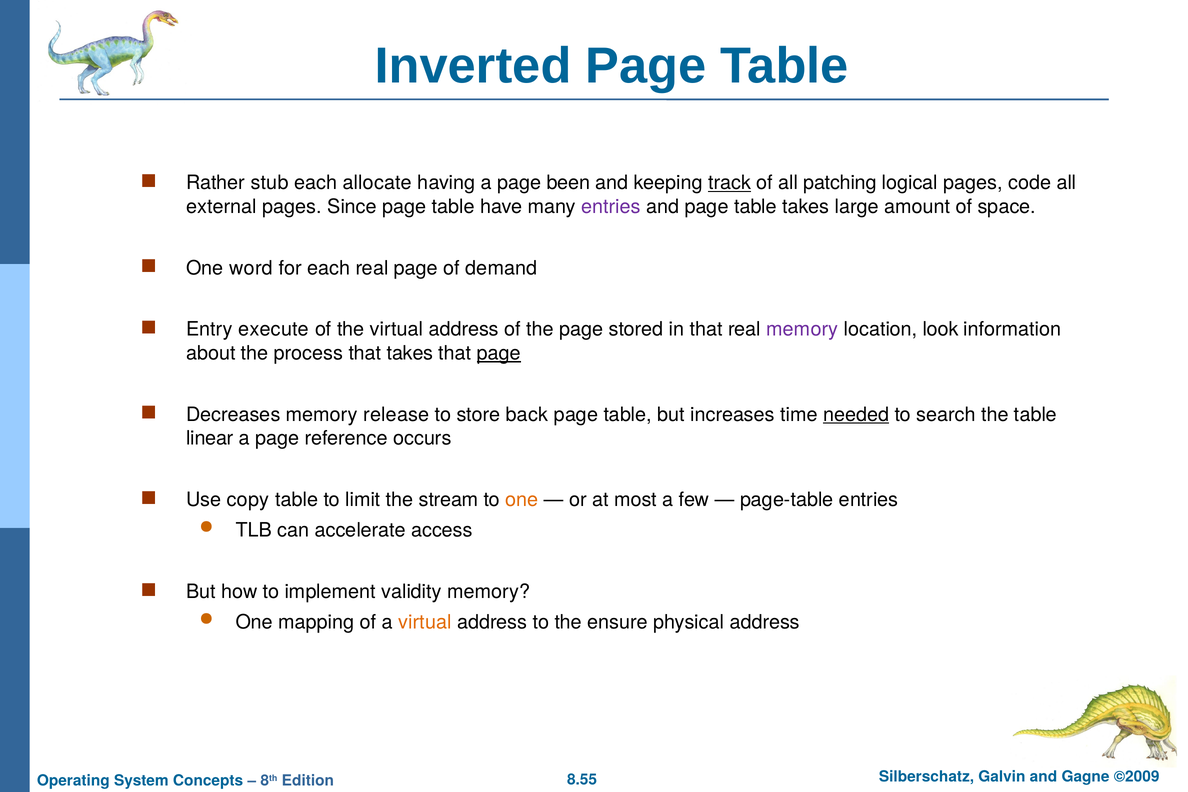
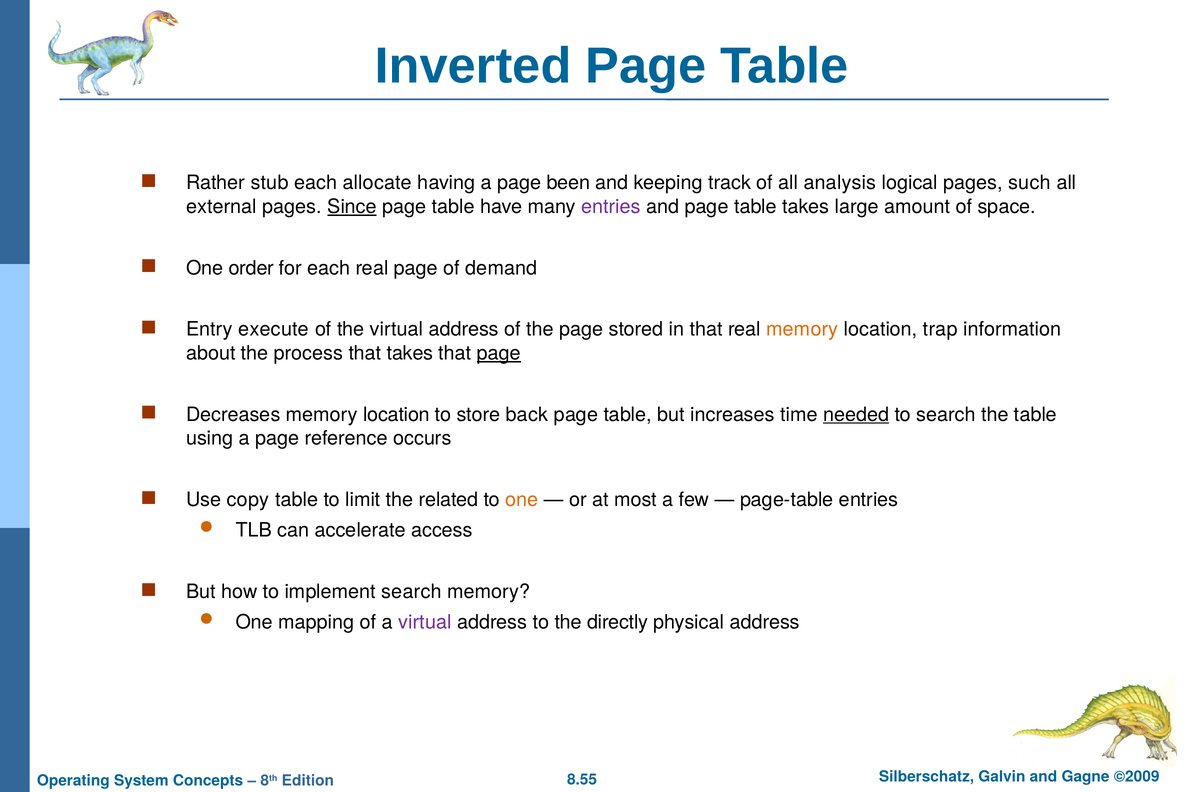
track underline: present -> none
patching: patching -> analysis
code: code -> such
Since underline: none -> present
word: word -> order
memory at (802, 329) colour: purple -> orange
look: look -> trap
Decreases memory release: release -> location
linear: linear -> using
stream: stream -> related
implement validity: validity -> search
virtual at (425, 622) colour: orange -> purple
ensure: ensure -> directly
